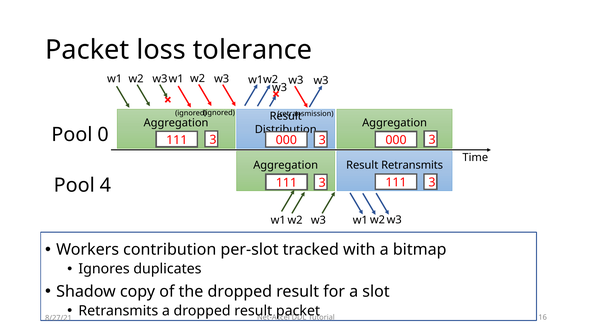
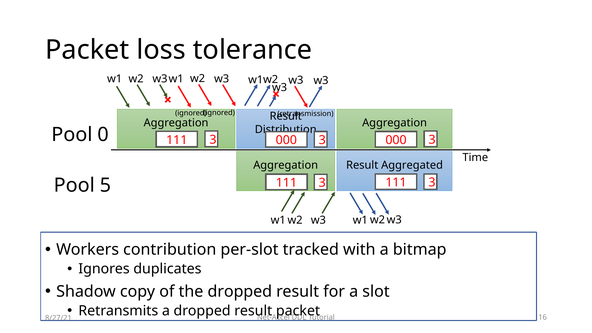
Result Retransmits: Retransmits -> Aggregated
4: 4 -> 5
